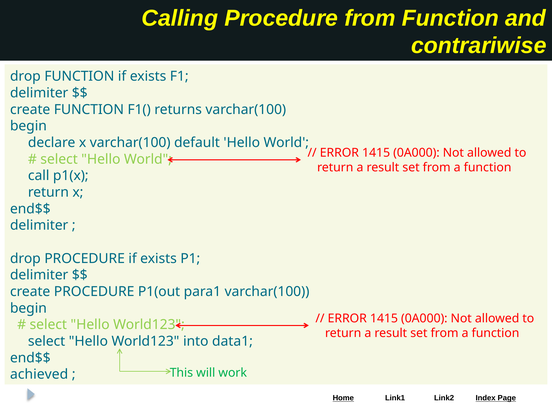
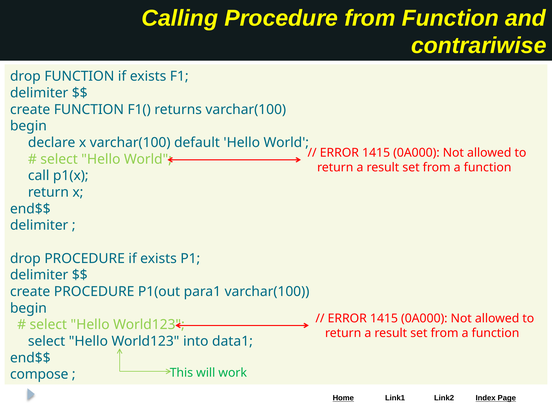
achieved: achieved -> compose
